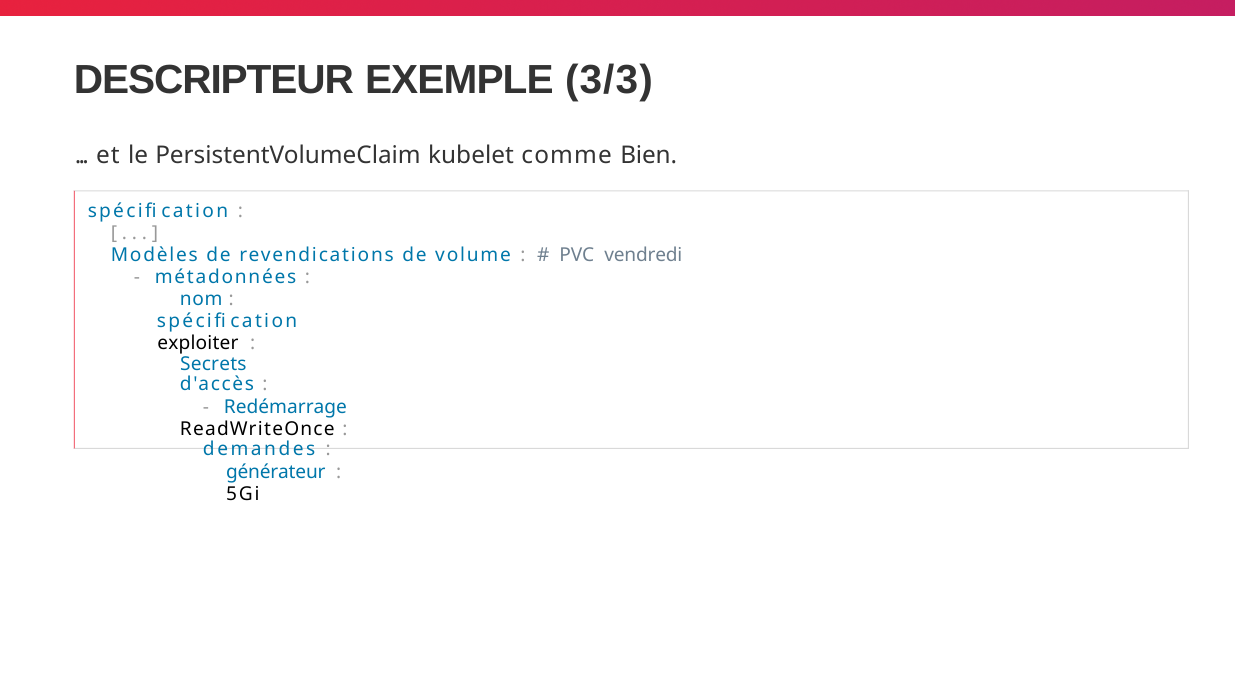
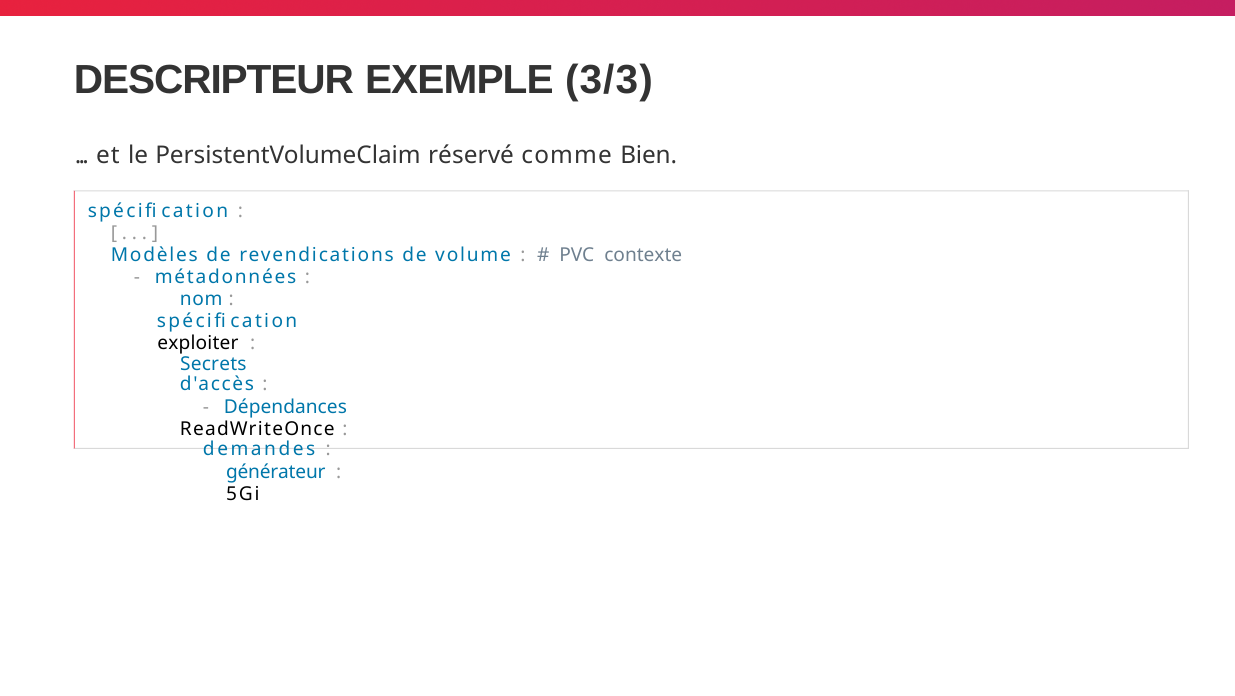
kubelet: kubelet -> réservé
vendredi: vendredi -> contexte
Redémarrage: Redémarrage -> Dépendances
